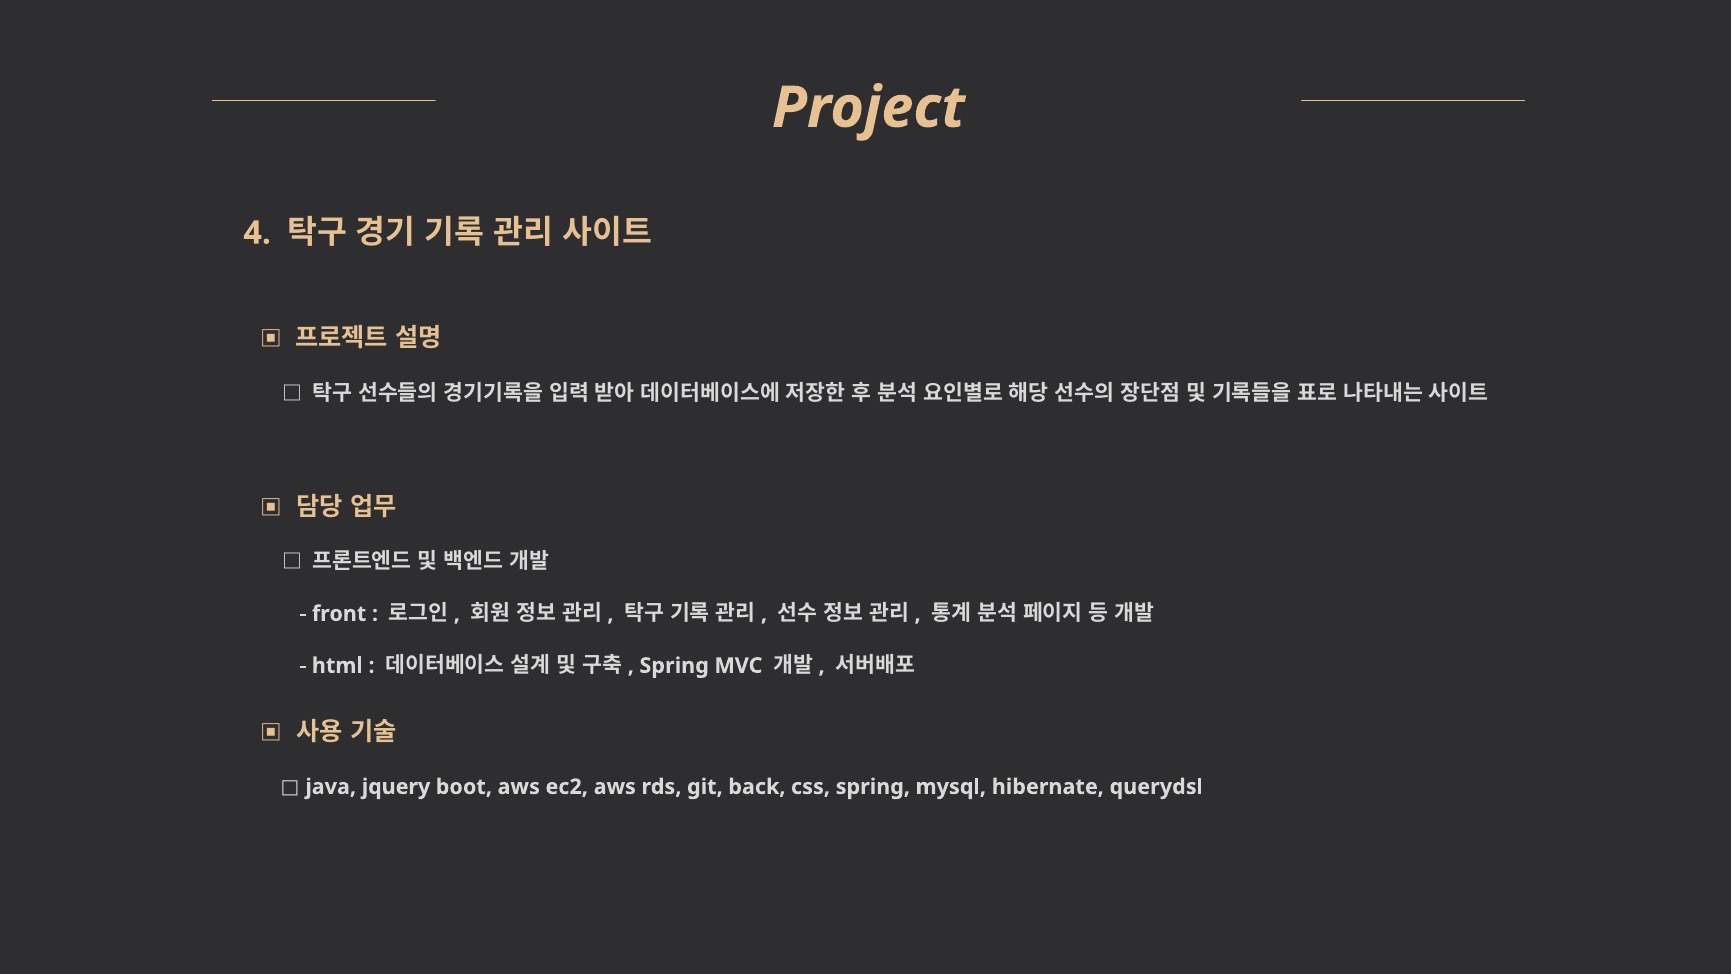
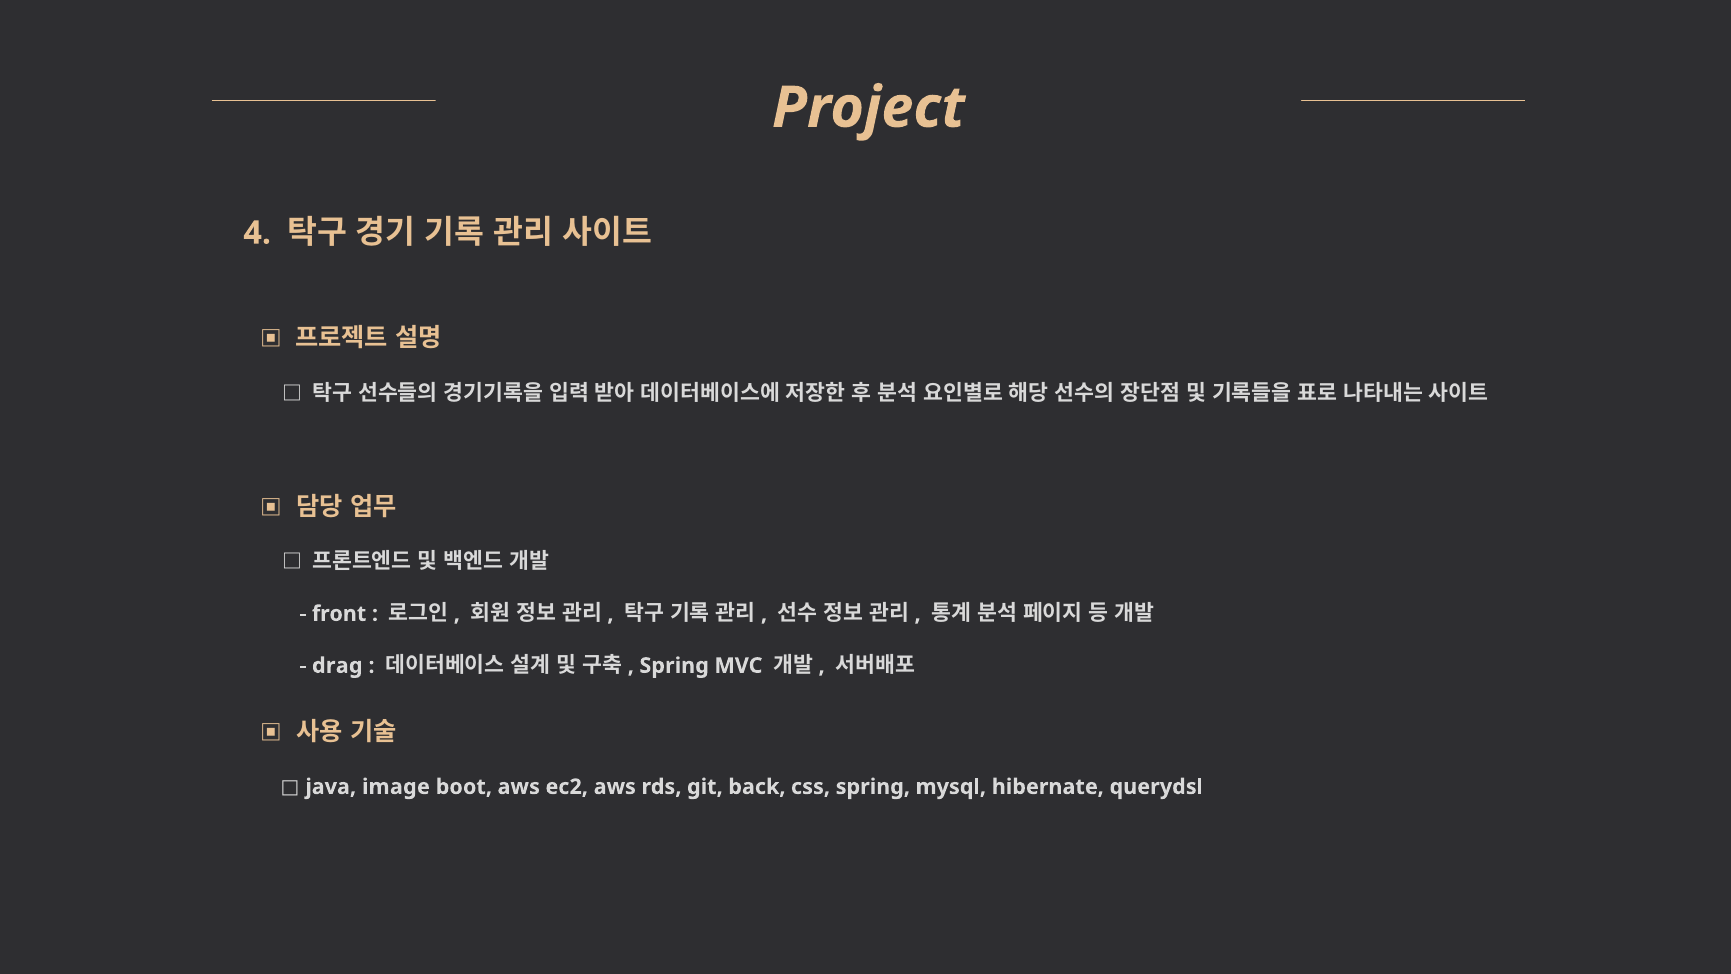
html: html -> drag
jquery: jquery -> image
